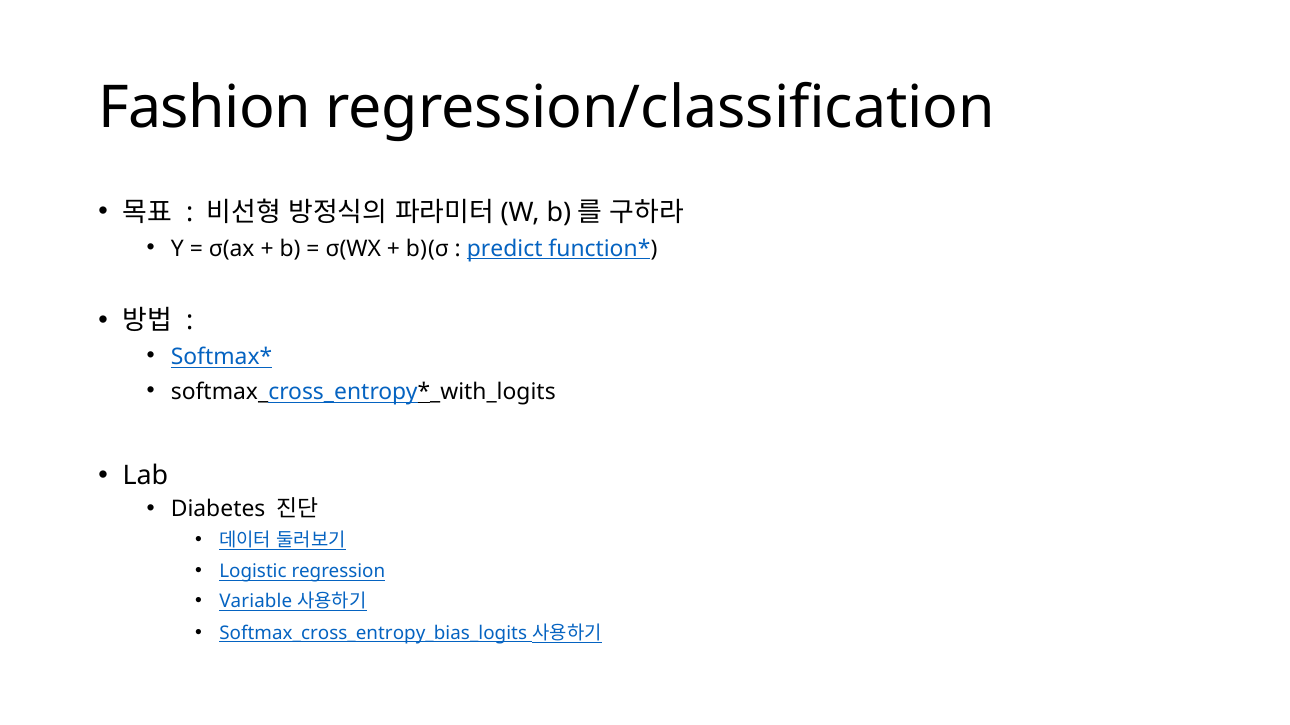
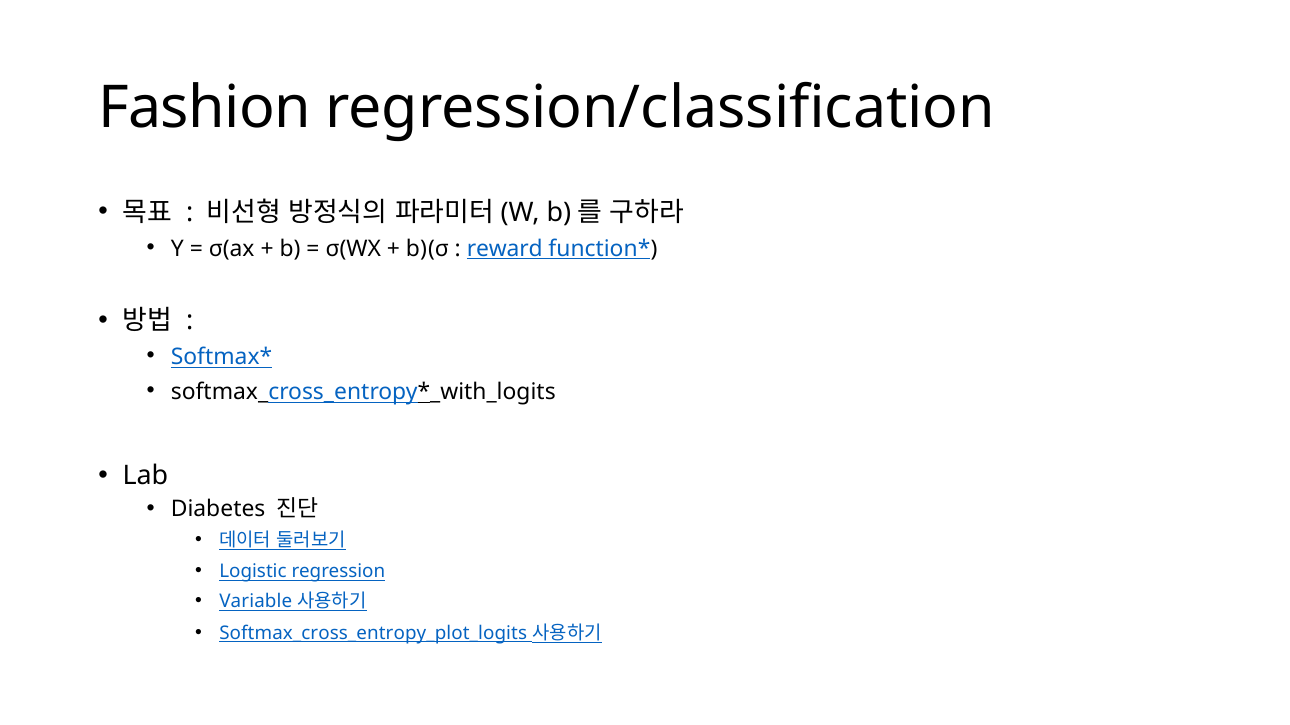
predict: predict -> reward
Softmax_cross_entropy_bias_logits: Softmax_cross_entropy_bias_logits -> Softmax_cross_entropy_plot_logits
